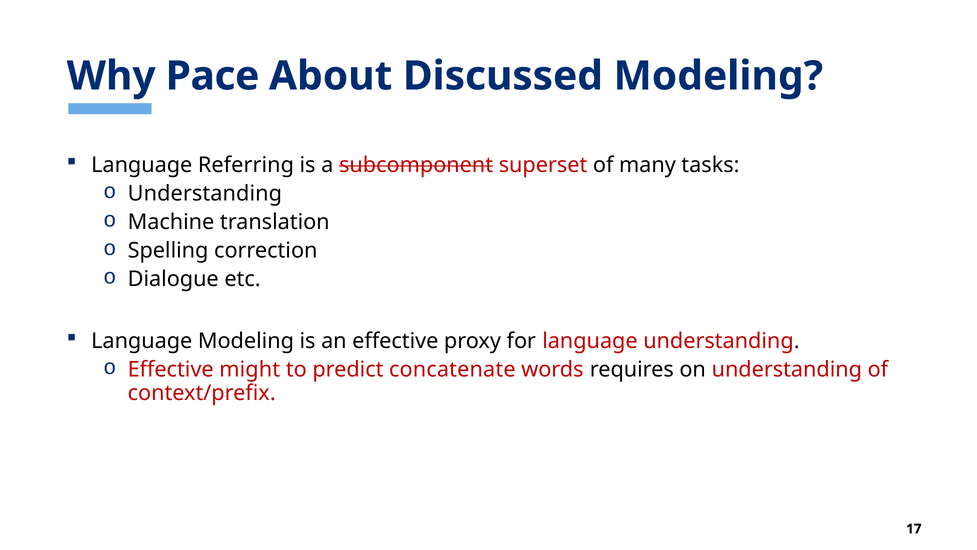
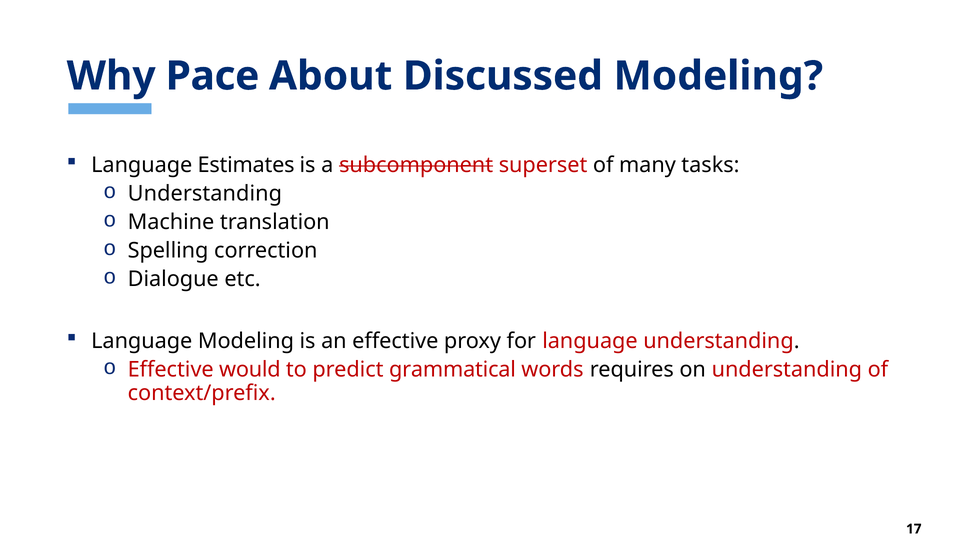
Referring: Referring -> Estimates
might: might -> would
concatenate: concatenate -> grammatical
